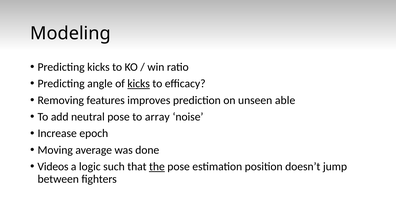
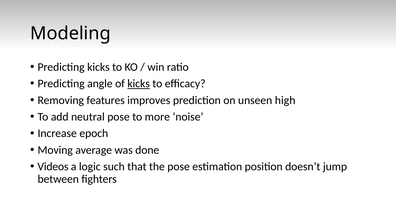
able: able -> high
array: array -> more
the underline: present -> none
